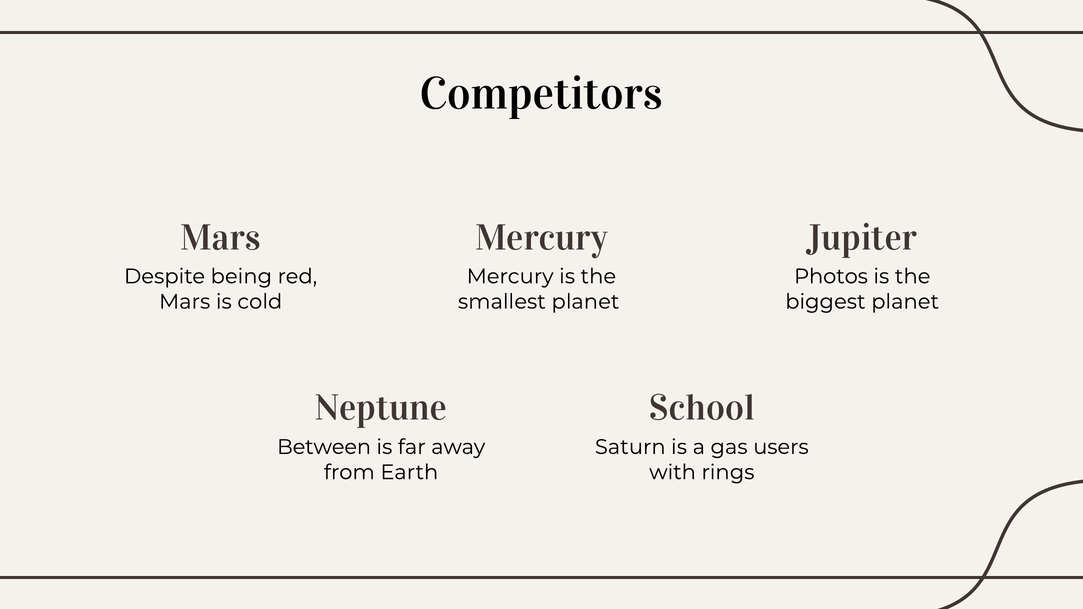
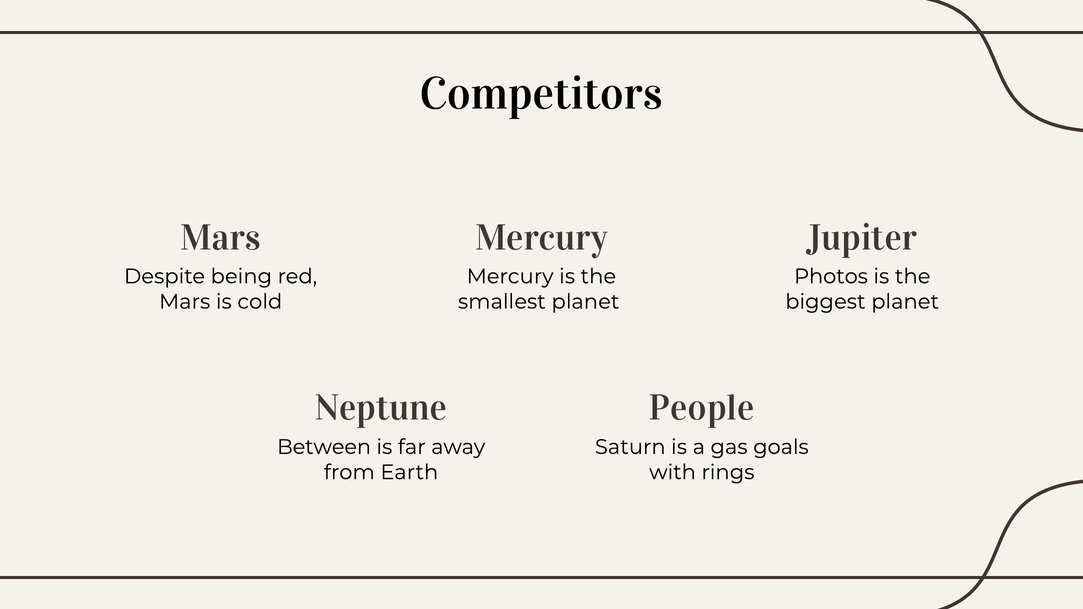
School: School -> People
users: users -> goals
